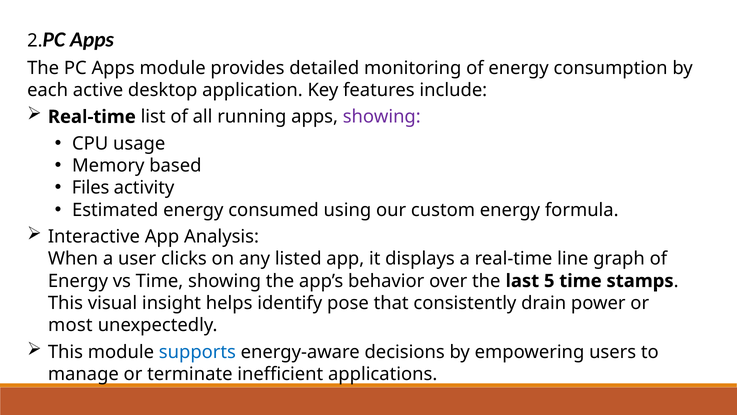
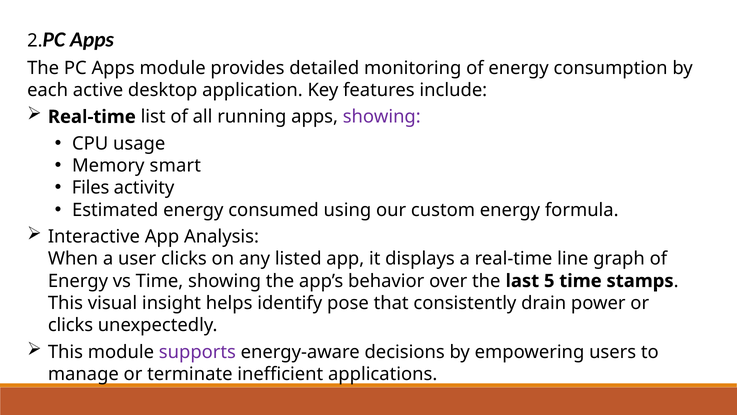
based: based -> smart
most at (70, 325): most -> clicks
supports colour: blue -> purple
